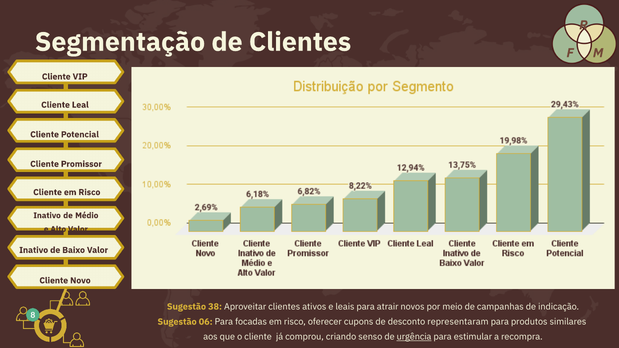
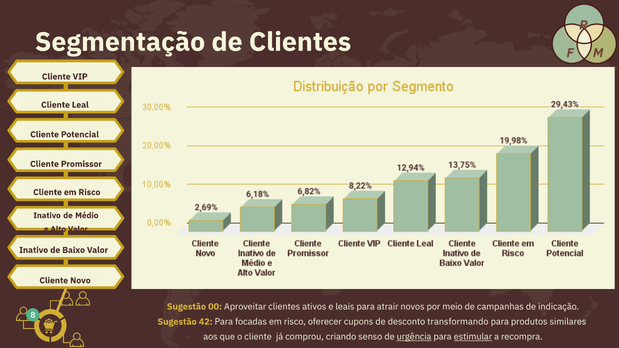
38: 38 -> 00
06: 06 -> 42
representaram: representaram -> transformando
estimular underline: none -> present
